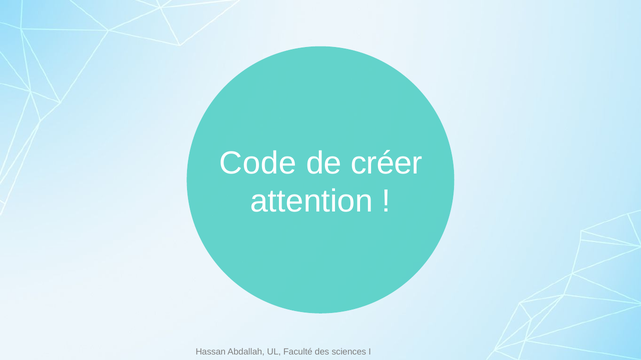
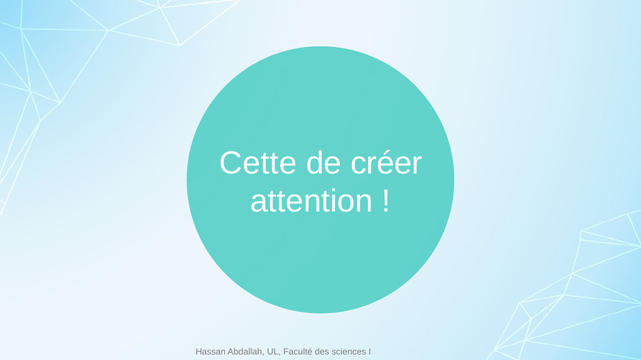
Code: Code -> Cette
